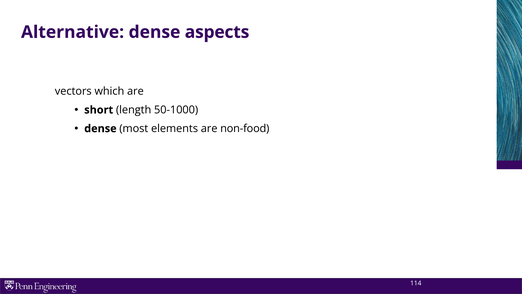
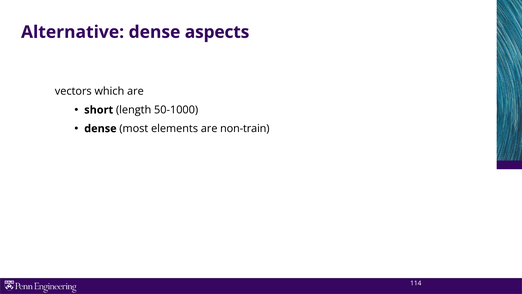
non-food: non-food -> non-train
